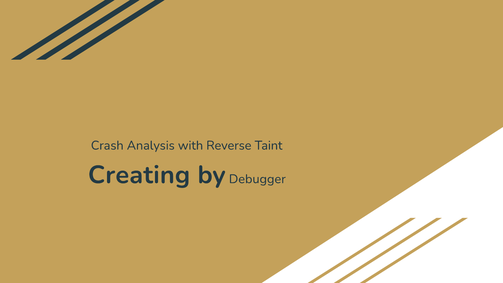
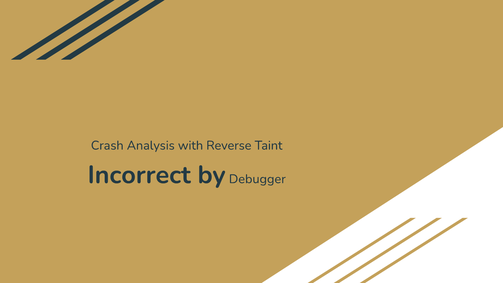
Creating: Creating -> Incorrect
